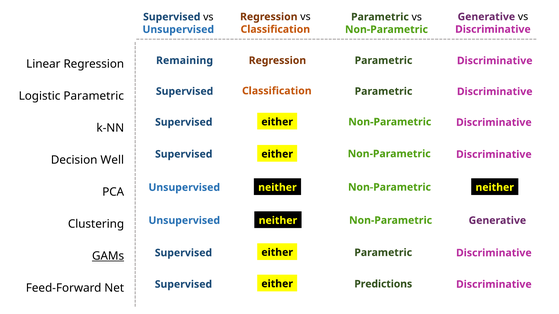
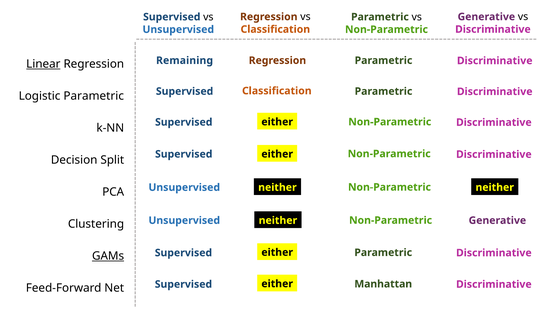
Linear underline: none -> present
Well: Well -> Split
Predictions: Predictions -> Manhattan
